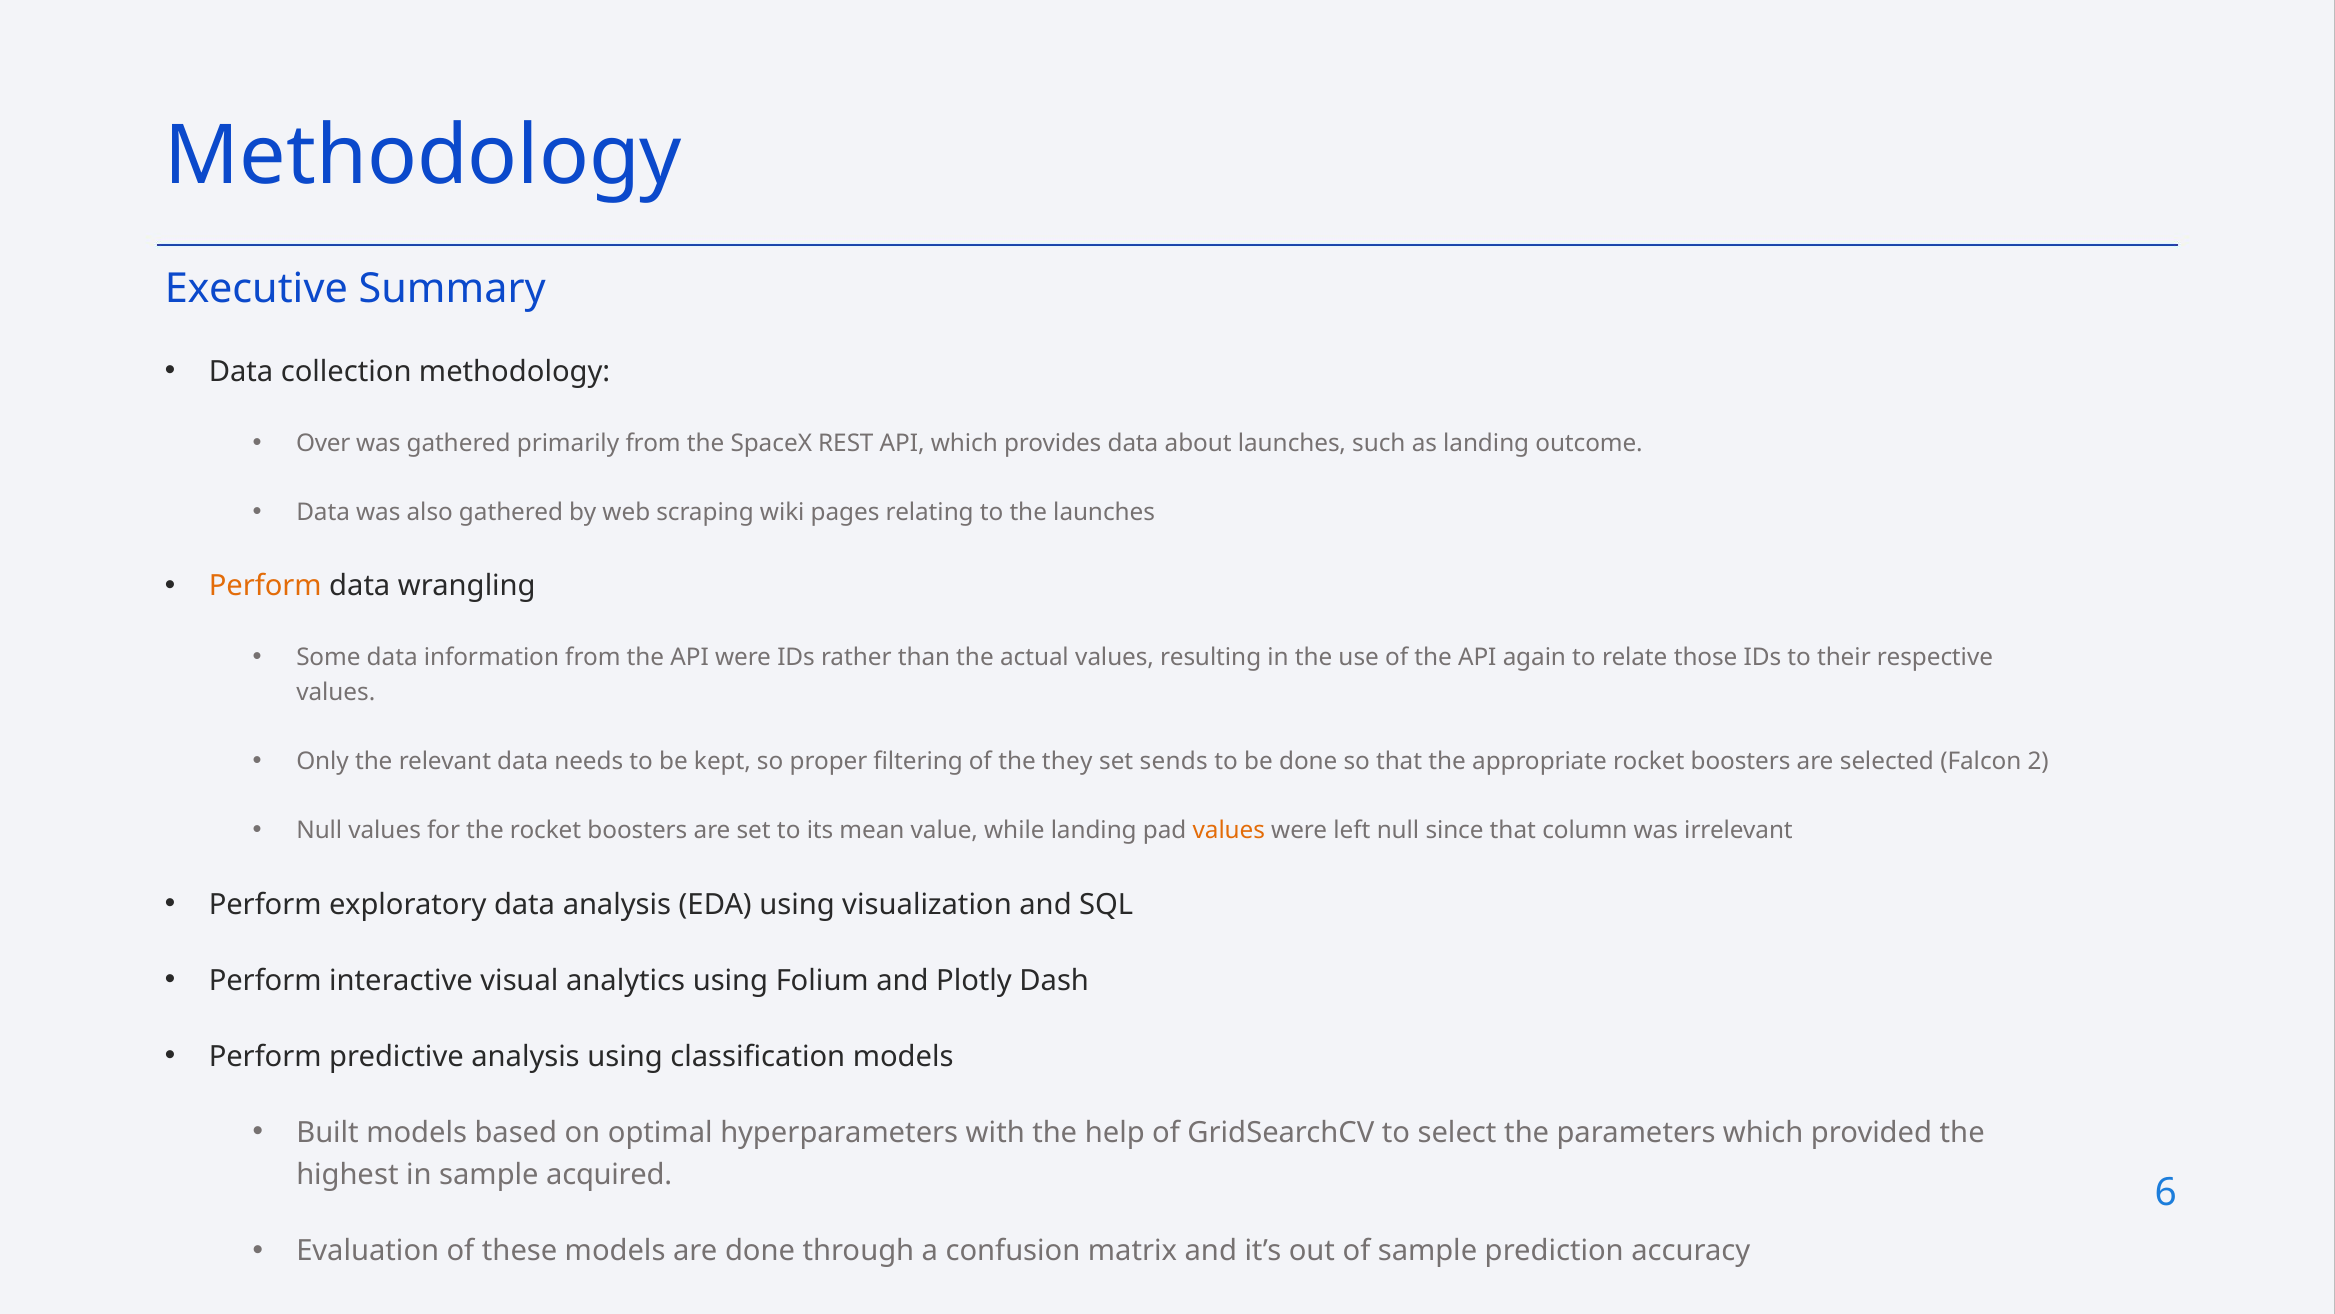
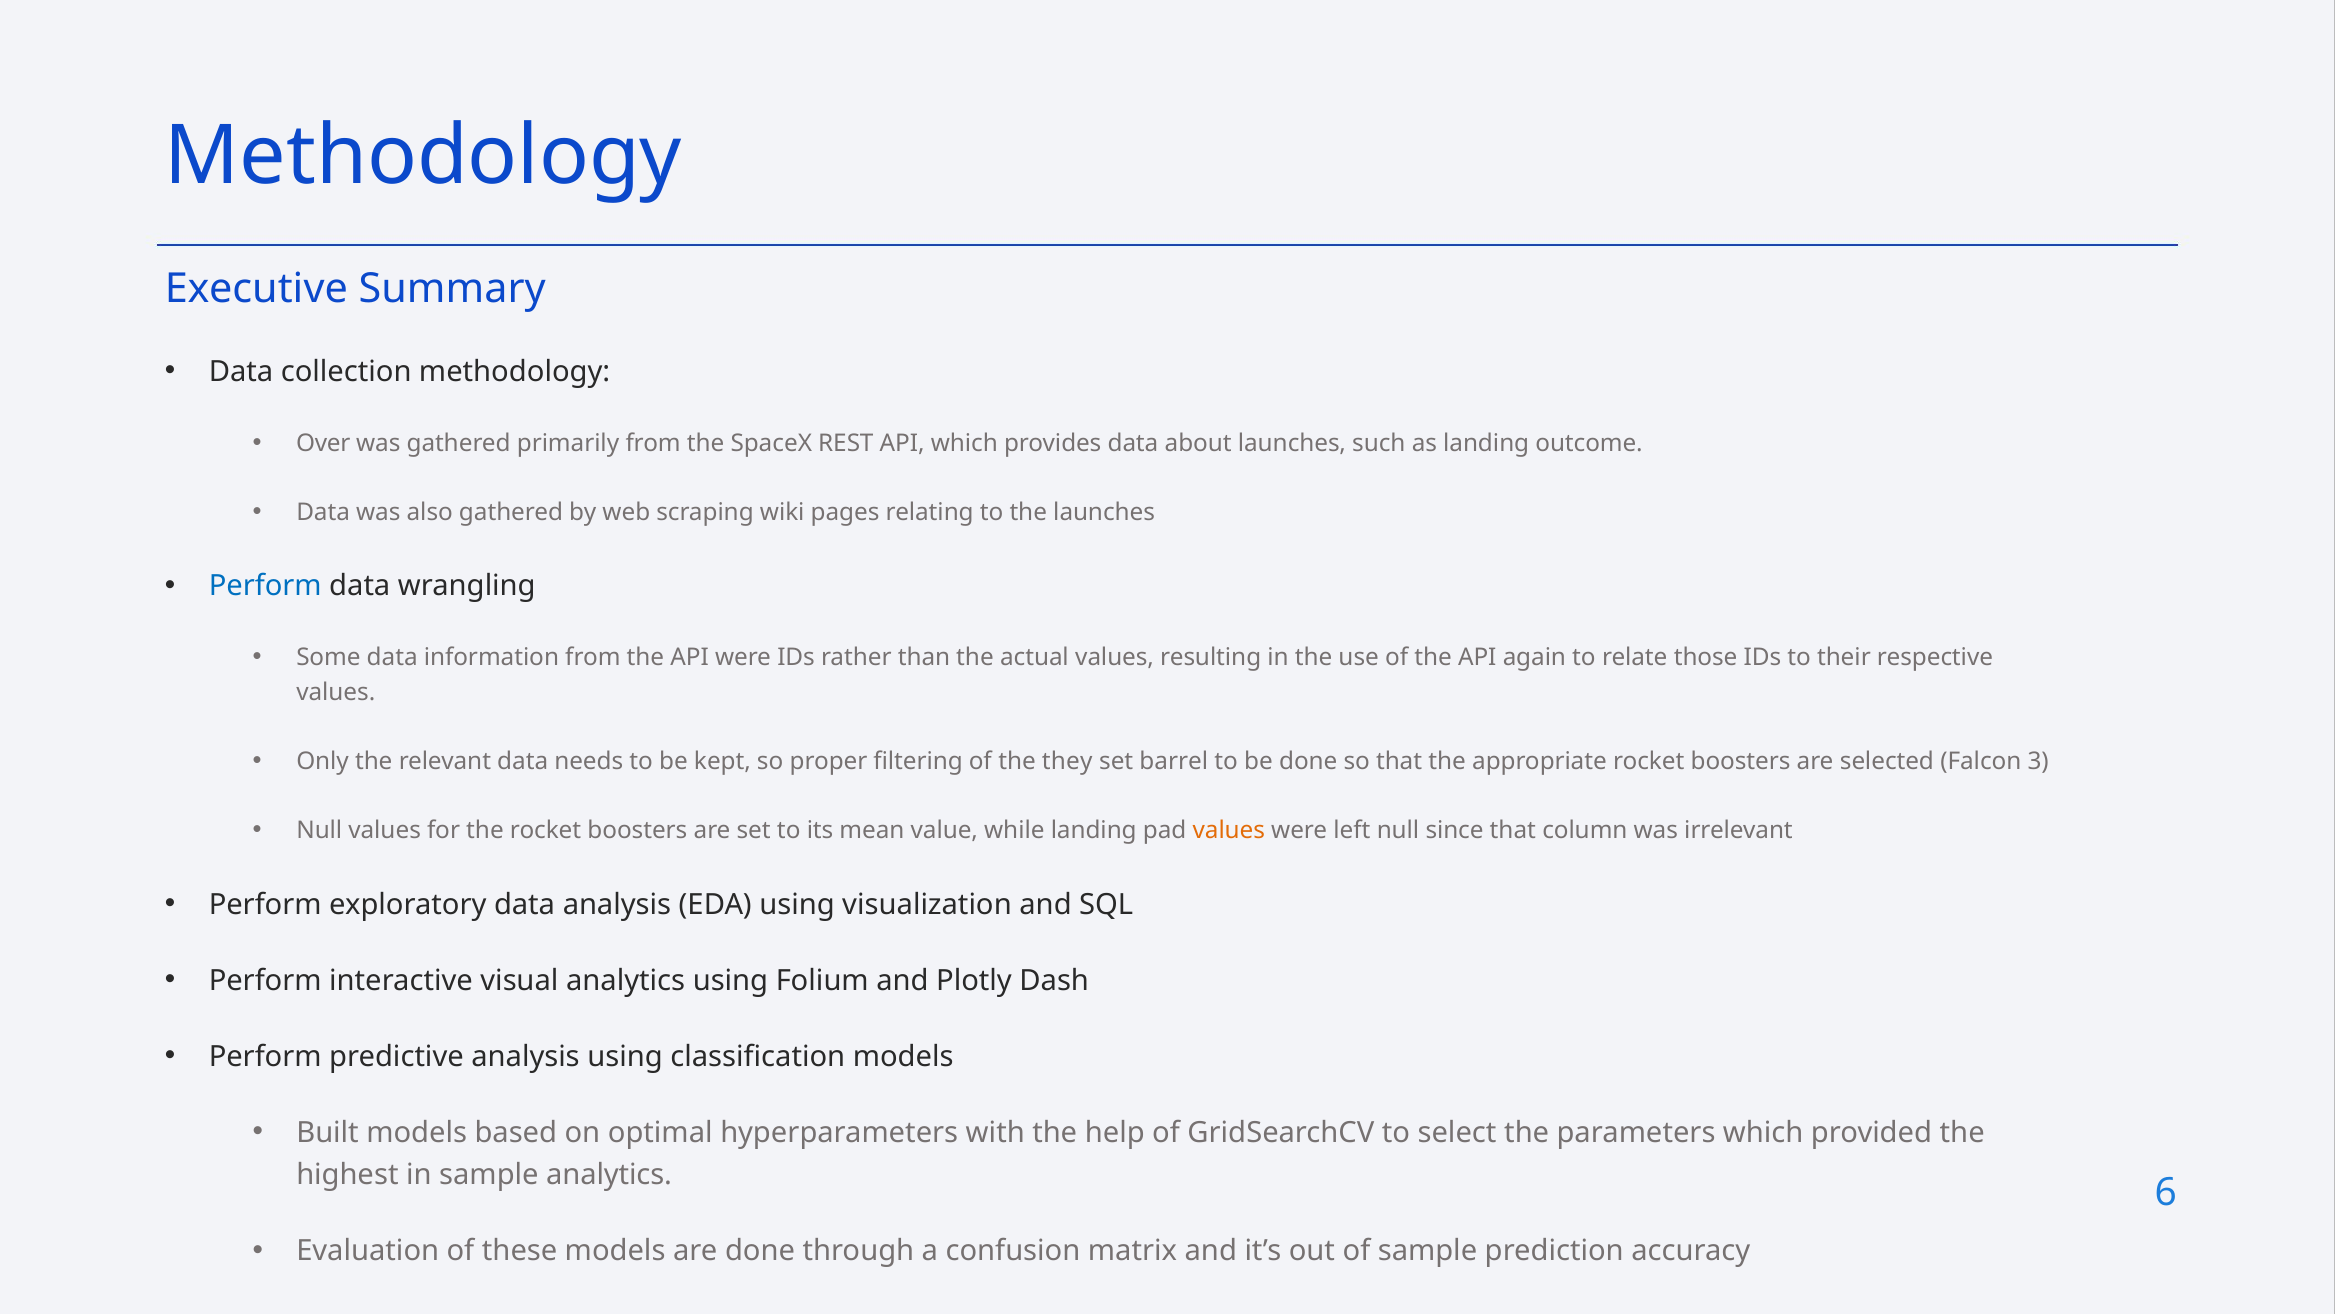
Perform at (265, 586) colour: orange -> blue
sends: sends -> barrel
2: 2 -> 3
sample acquired: acquired -> analytics
